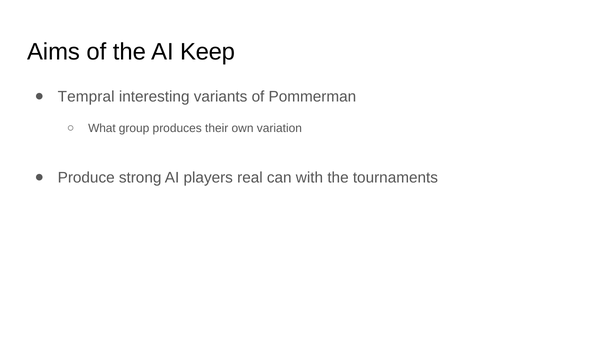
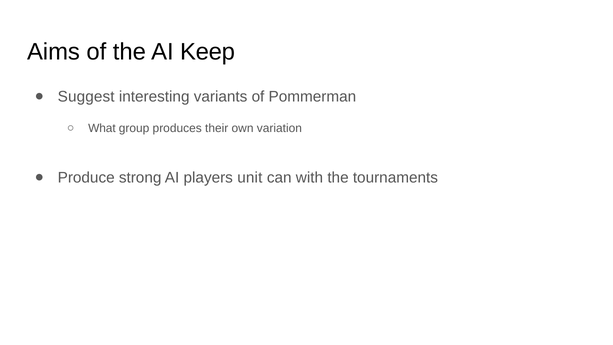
Tempral: Tempral -> Suggest
real: real -> unit
